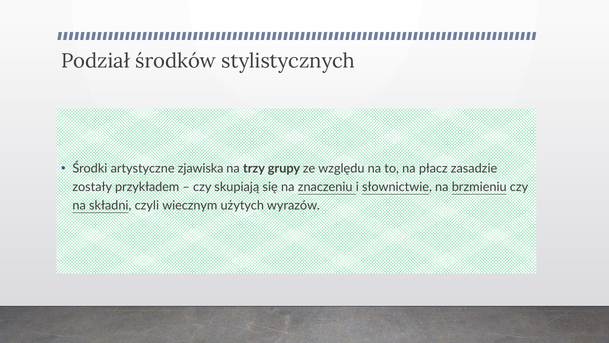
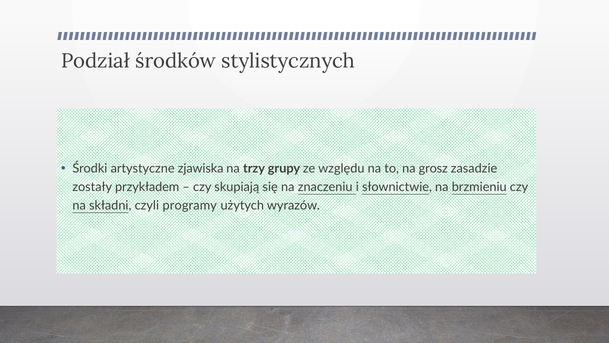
płacz: płacz -> grosz
wiecznym: wiecznym -> programy
